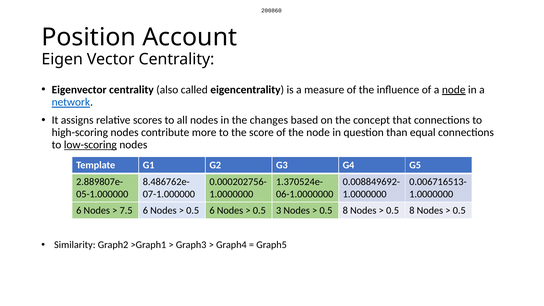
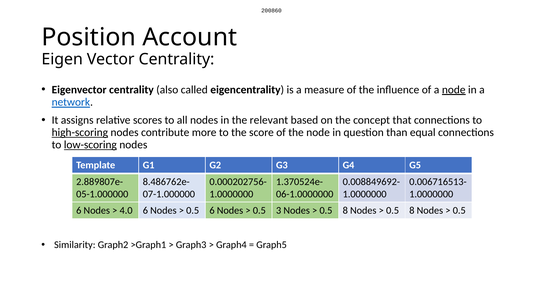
changes: changes -> relevant
high-scoring underline: none -> present
7.5: 7.5 -> 4.0
